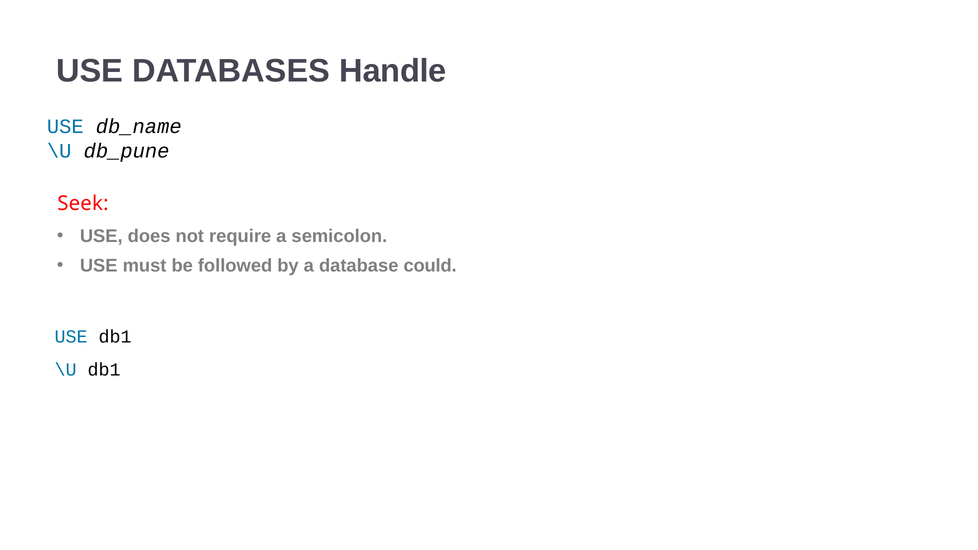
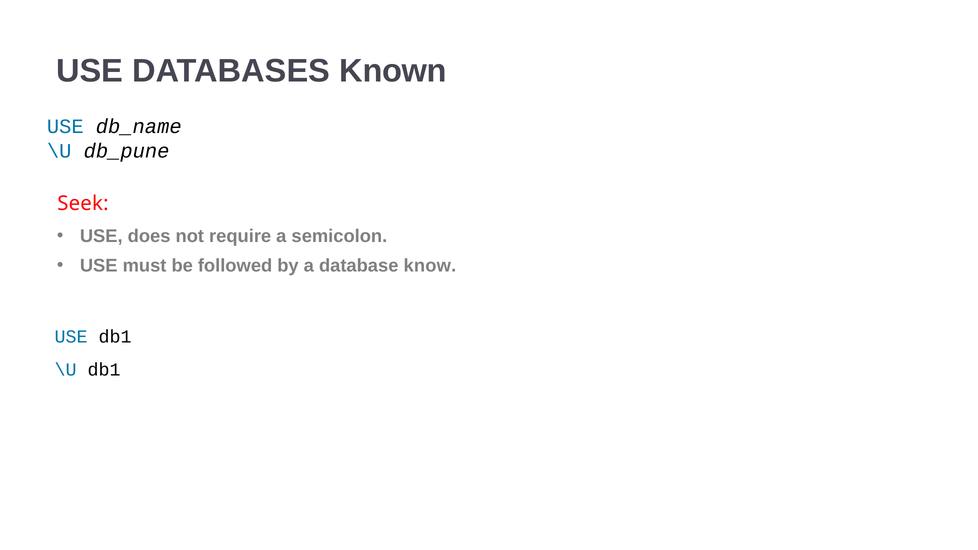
Handle: Handle -> Known
could: could -> know
